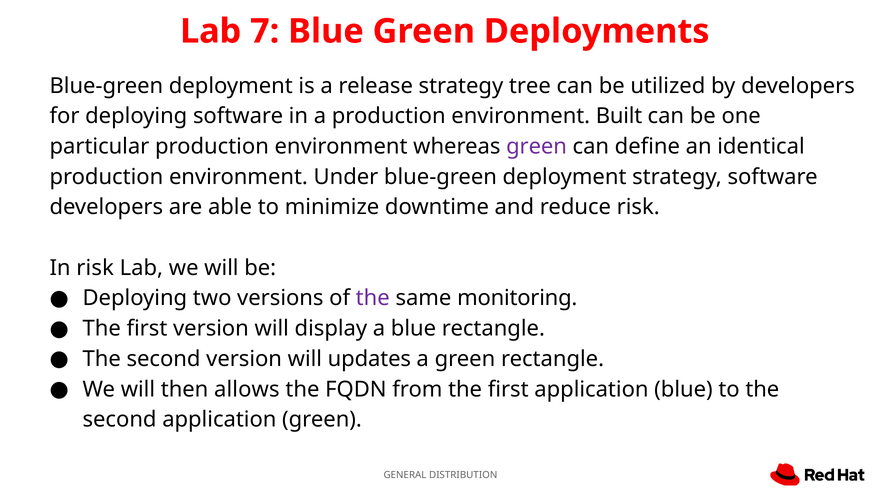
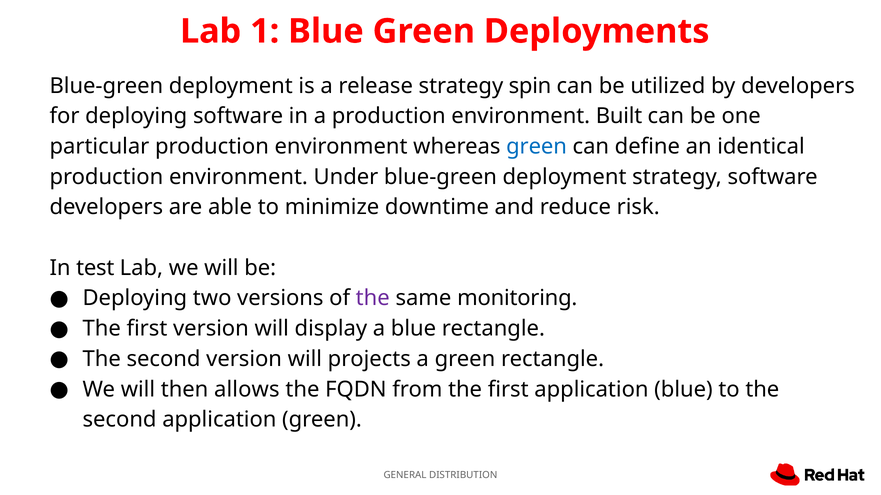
7: 7 -> 1
tree: tree -> spin
green at (537, 147) colour: purple -> blue
In risk: risk -> test
updates: updates -> projects
